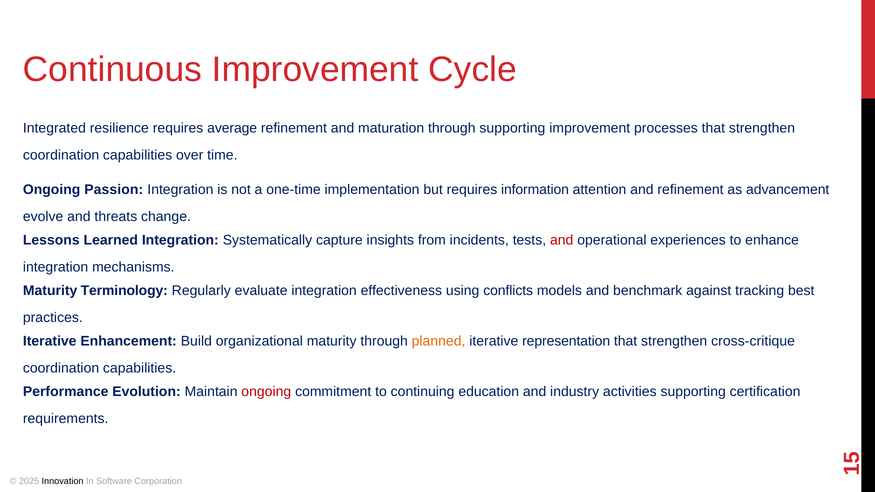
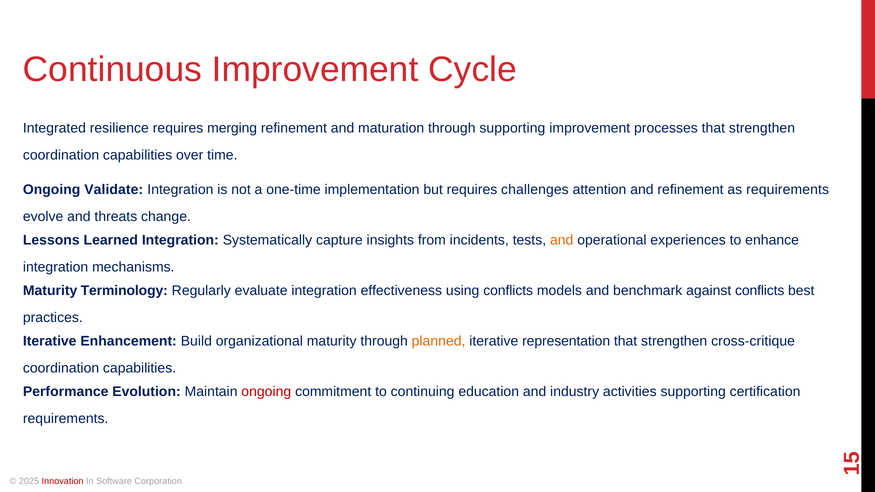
average: average -> merging
Passion: Passion -> Validate
information: information -> challenges
as advancement: advancement -> requirements
and at (562, 240) colour: red -> orange
against tracking: tracking -> conflicts
Innovation colour: black -> red
